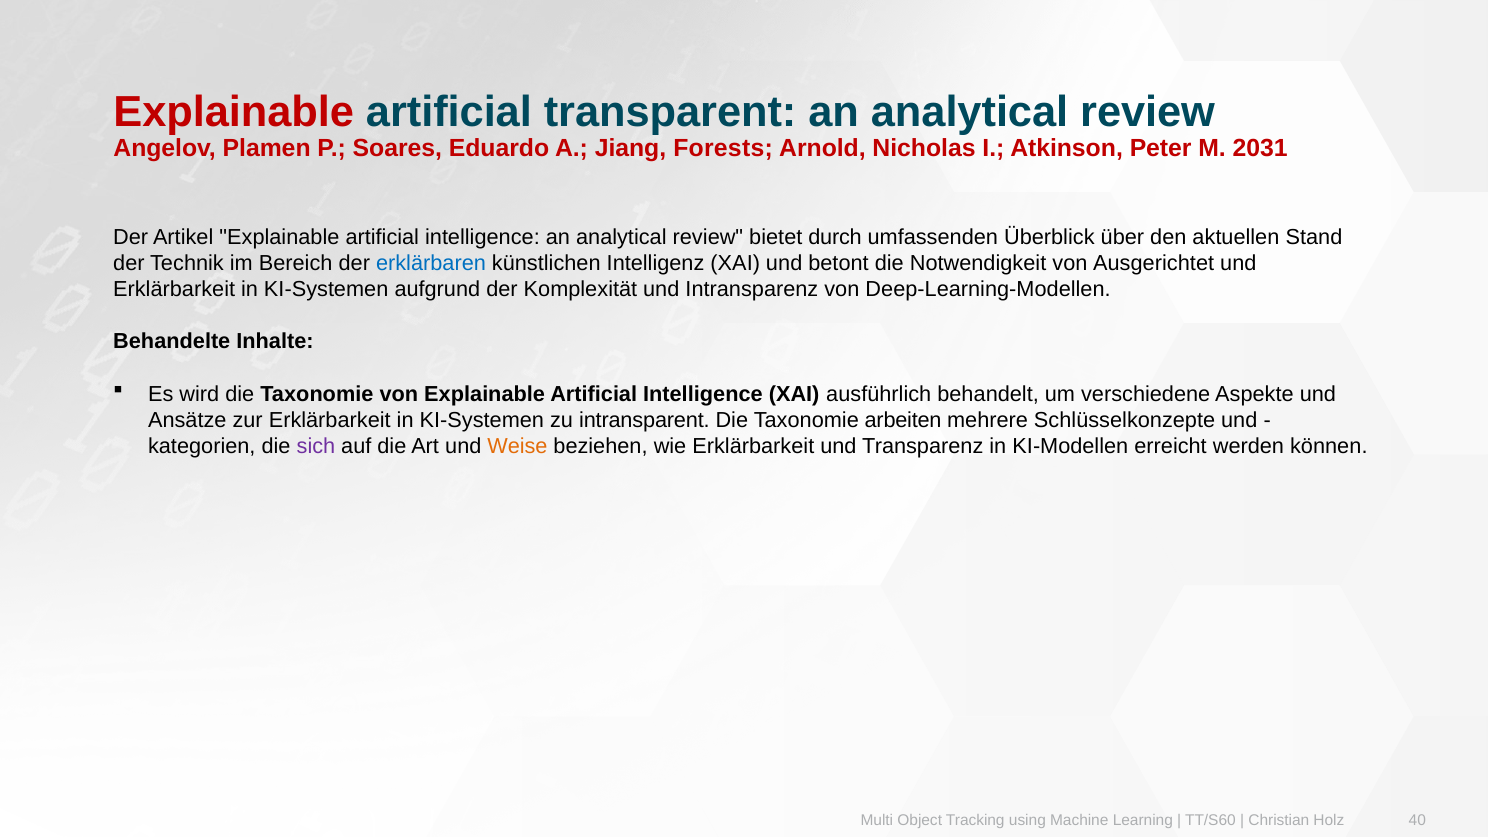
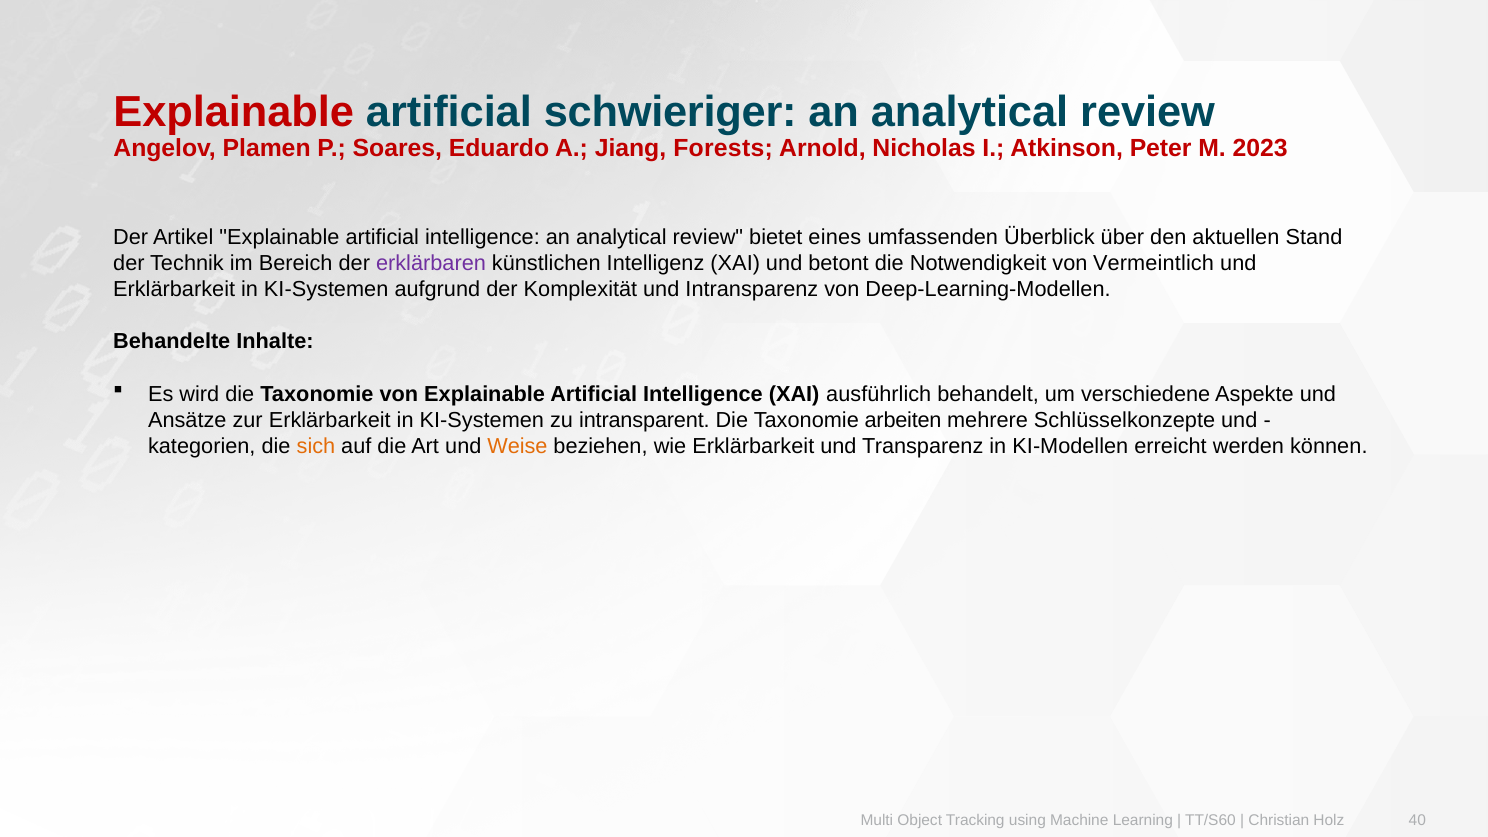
transparent: transparent -> schwieriger
2031: 2031 -> 2023
durch: durch -> eines
erklärbaren colour: blue -> purple
Ausgerichtet: Ausgerichtet -> Vermeintlich
sich colour: purple -> orange
